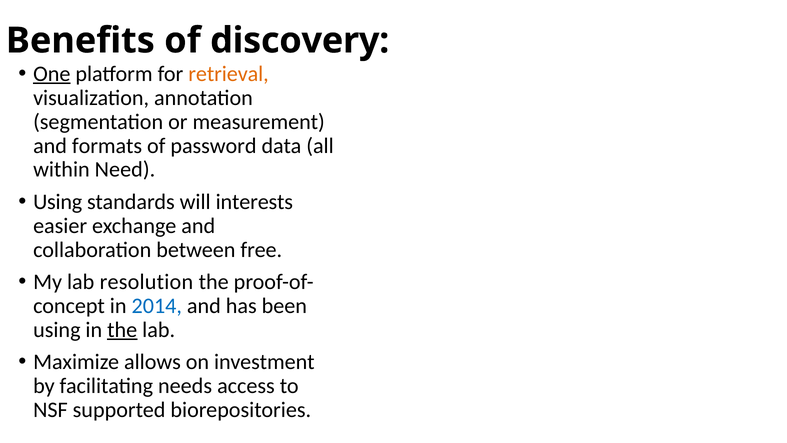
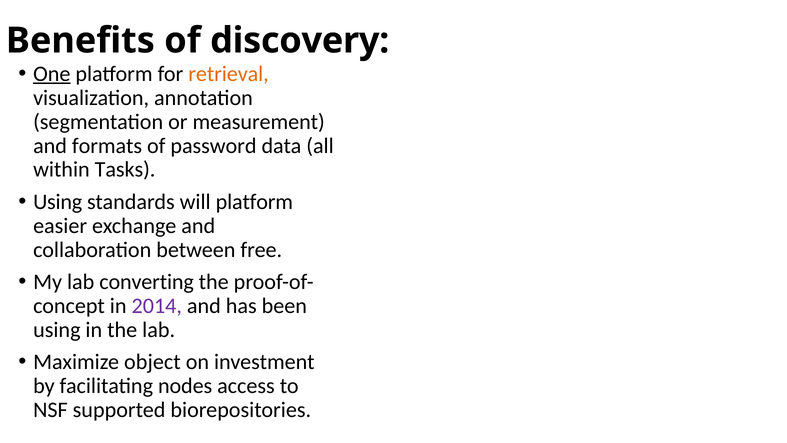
Need: Need -> Tasks
will interests: interests -> platform
resolution: resolution -> converting
2014 colour: blue -> purple
the at (122, 330) underline: present -> none
allows: allows -> object
needs: needs -> nodes
